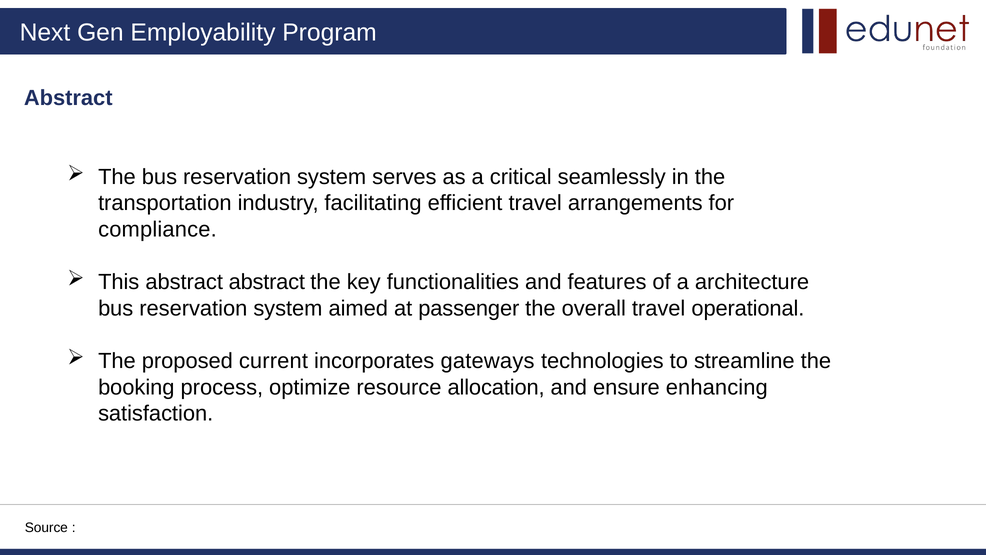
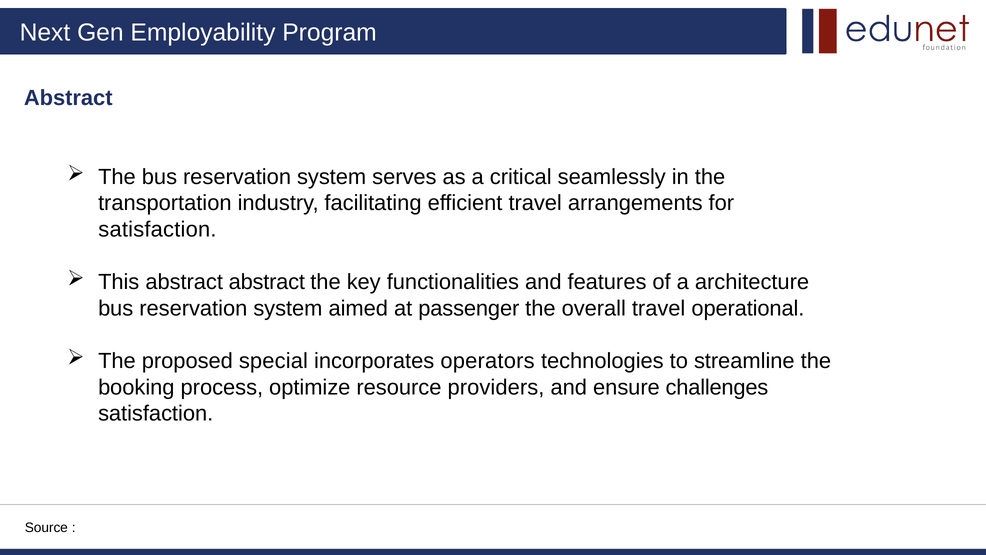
compliance at (157, 229): compliance -> satisfaction
current: current -> special
gateways: gateways -> operators
allocation: allocation -> providers
enhancing: enhancing -> challenges
